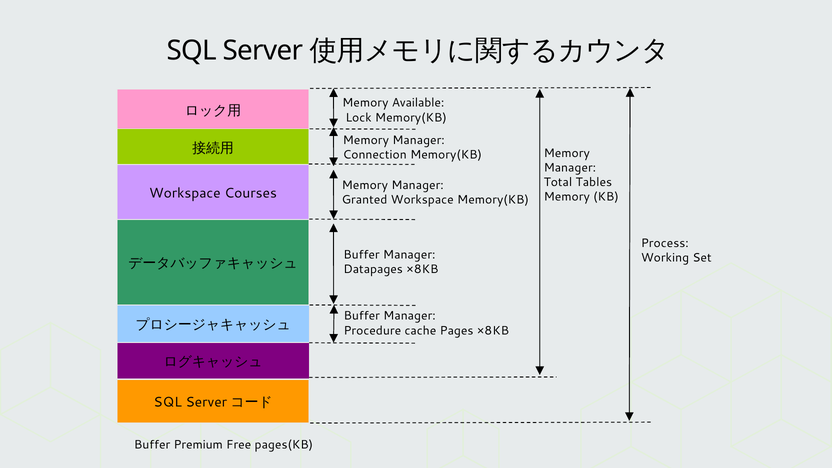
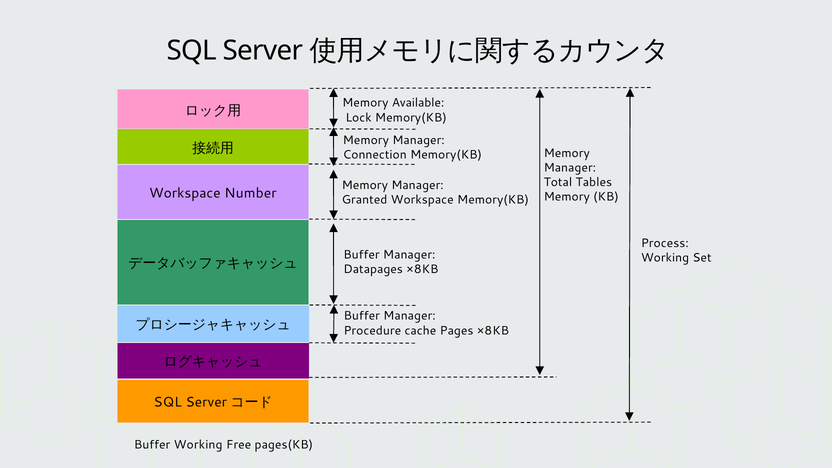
Courses: Courses -> Number
Buffer Premium: Premium -> Working
